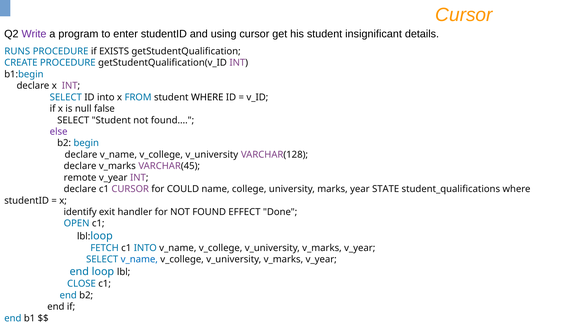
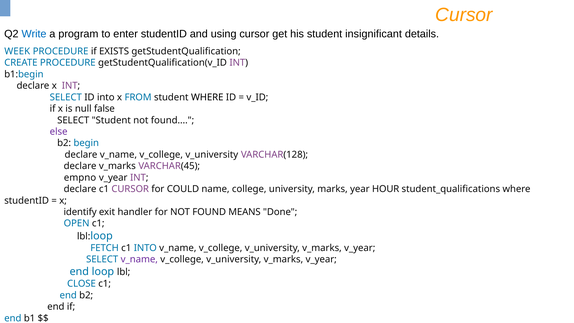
Write colour: purple -> blue
RUNS: RUNS -> WEEK
remote: remote -> empno
STATE: STATE -> HOUR
EFFECT: EFFECT -> MEANS
v_name at (139, 259) colour: blue -> purple
